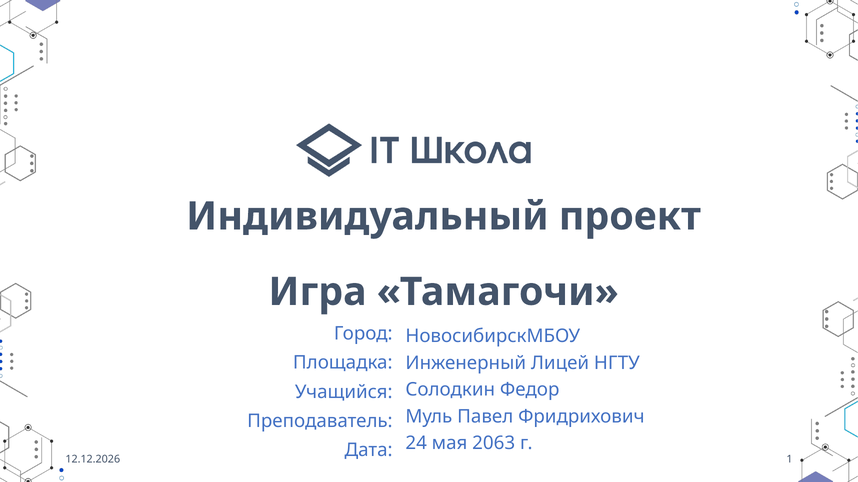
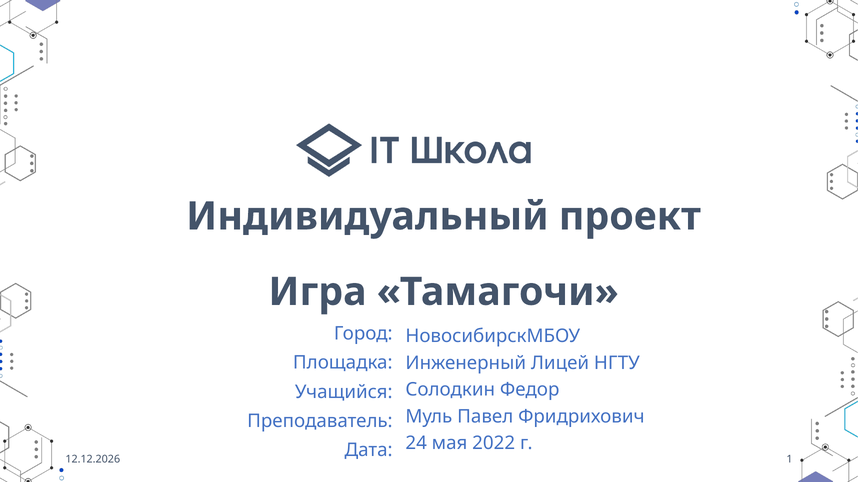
2063: 2063 -> 2022
